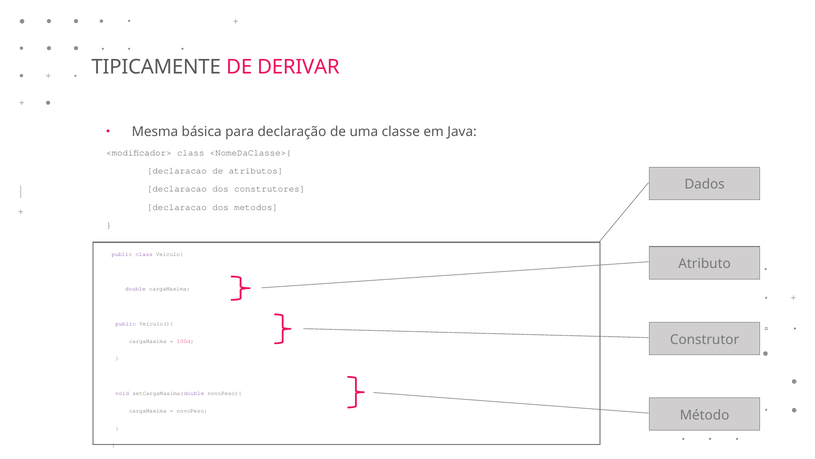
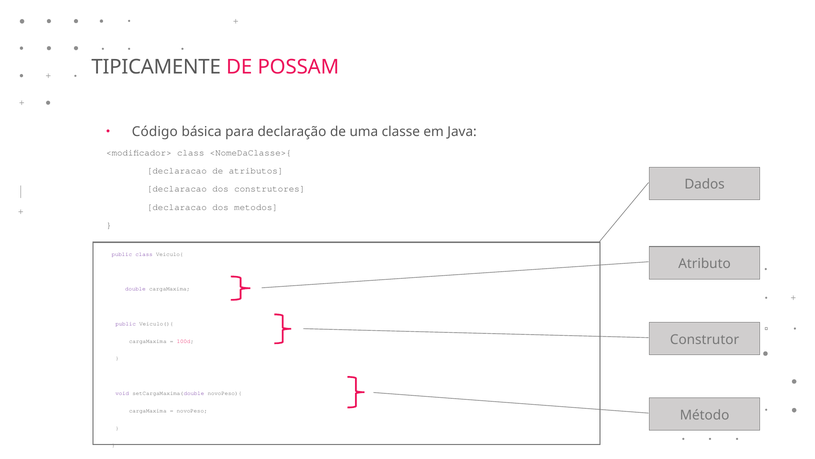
DERIVAR: DERIVAR -> POSSAM
Mesma: Mesma -> Código
